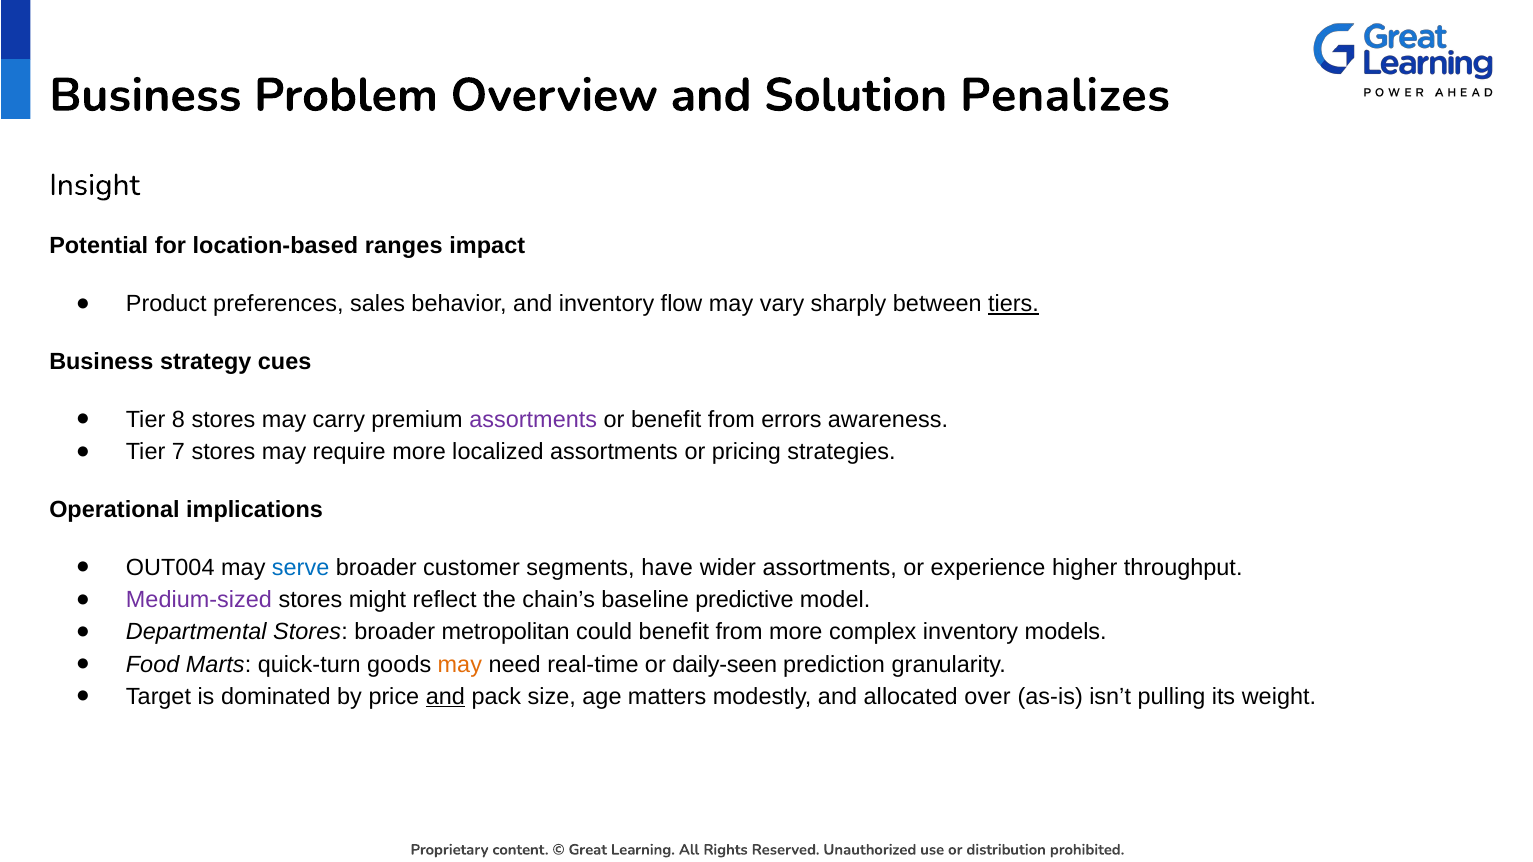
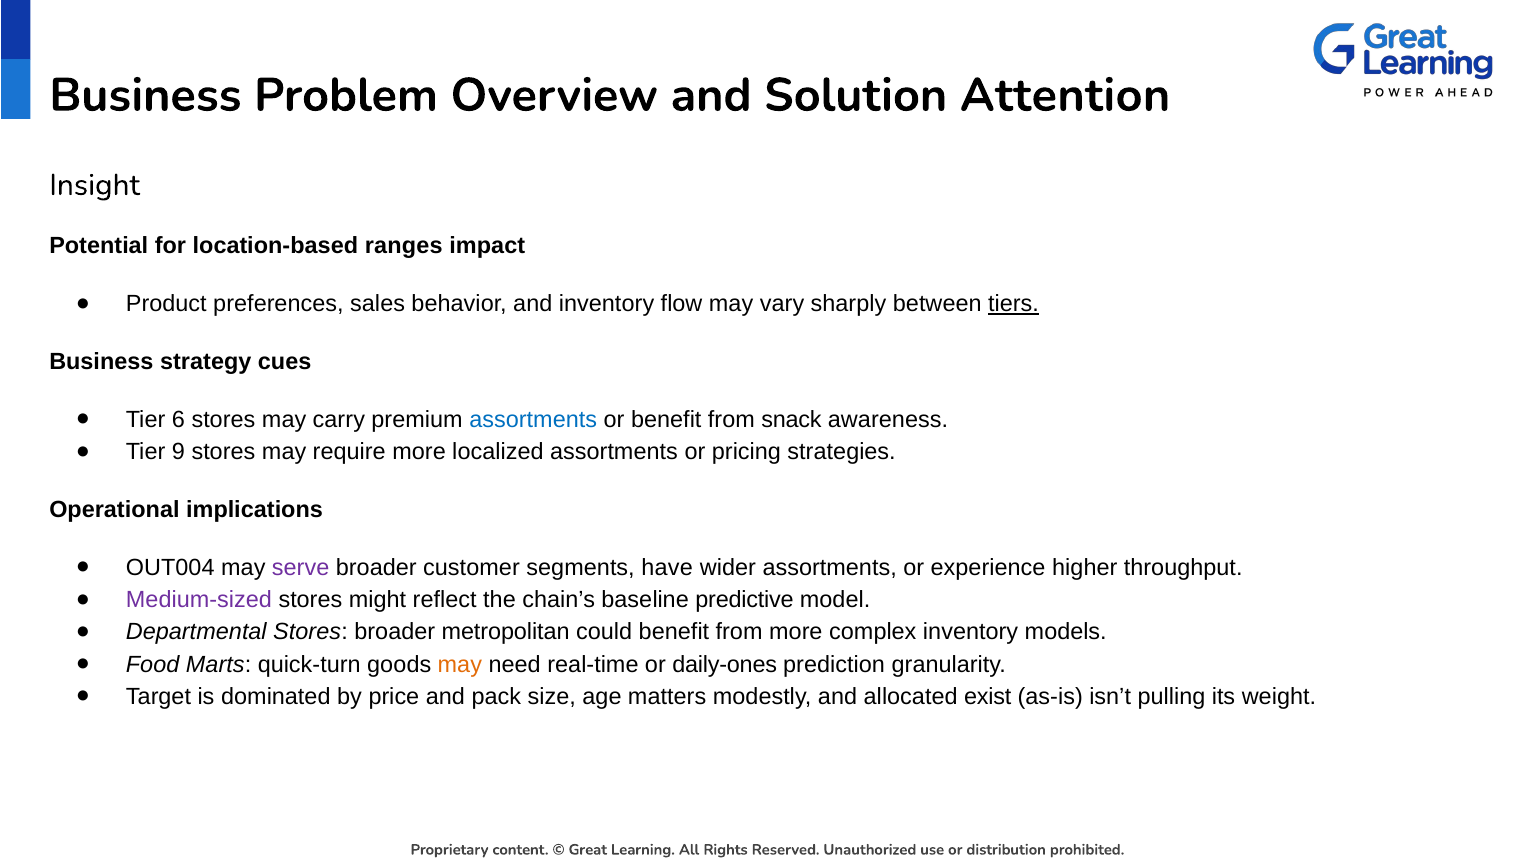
Penalizes: Penalizes -> Attention
8: 8 -> 6
assortments at (533, 420) colour: purple -> blue
errors: errors -> snack
7: 7 -> 9
serve colour: blue -> purple
daily-seen: daily-seen -> daily-ones
and at (445, 697) underline: present -> none
over: over -> exist
